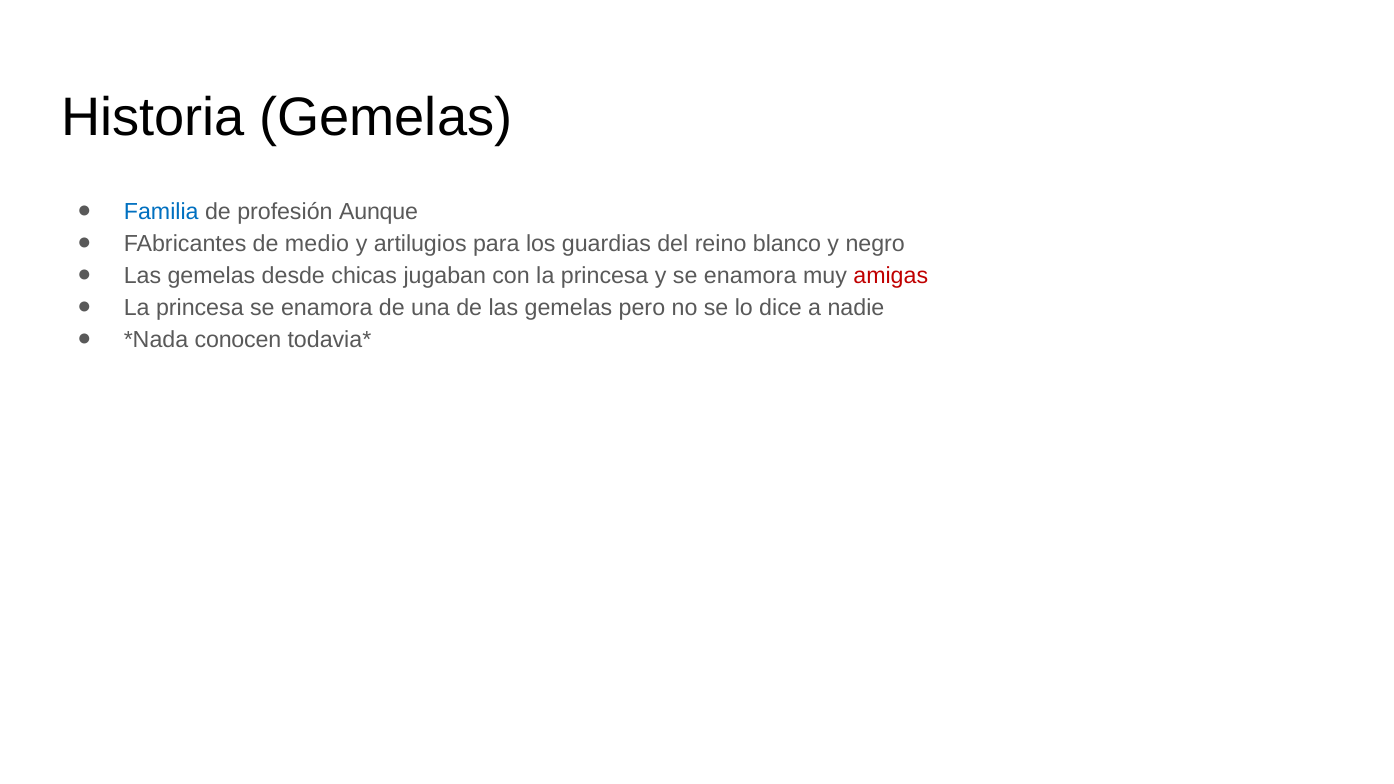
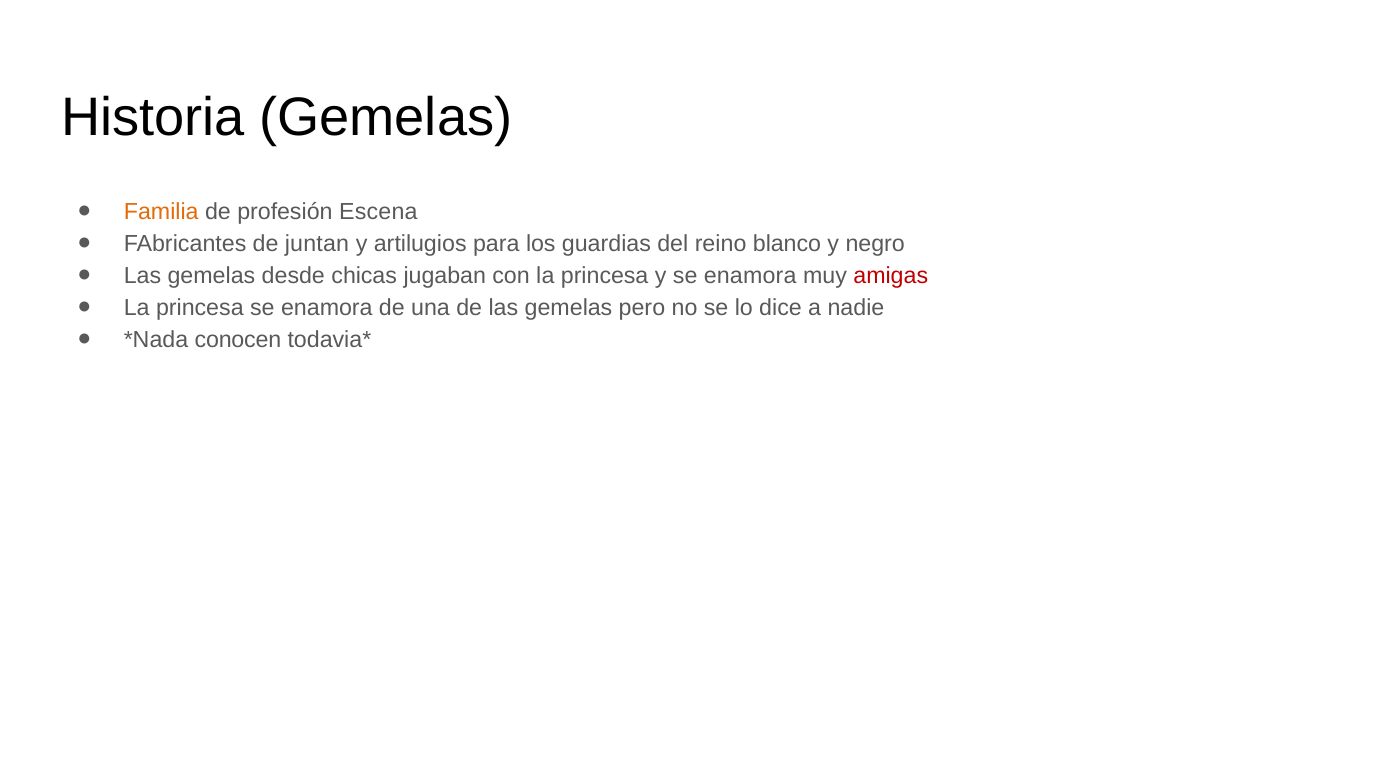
Familia colour: blue -> orange
Aunque: Aunque -> Escena
medio: medio -> juntan
